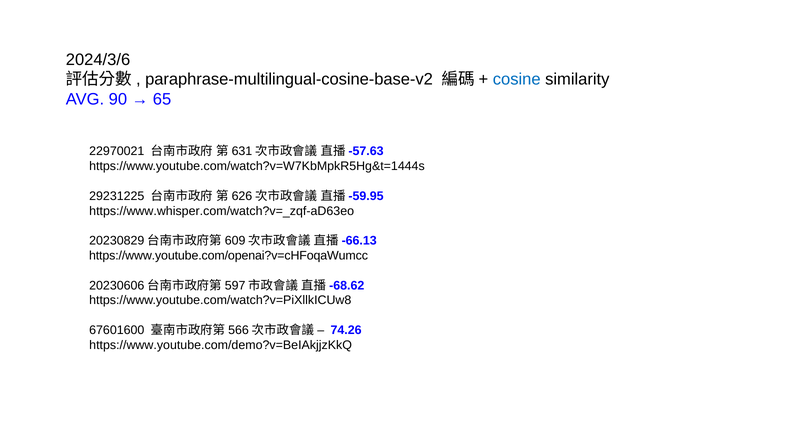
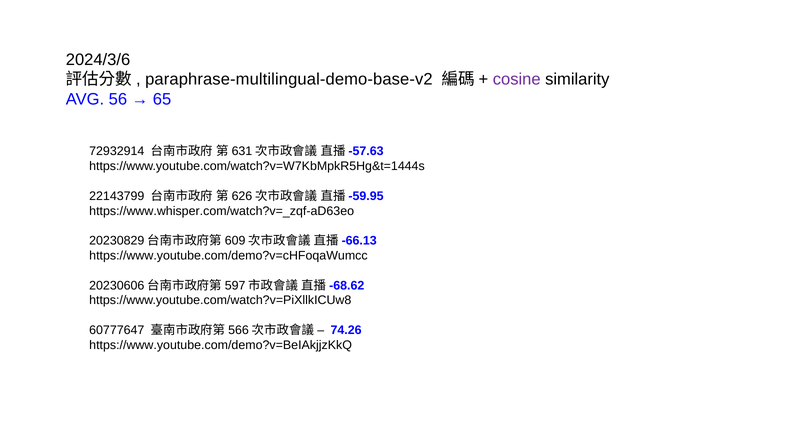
paraphrase-multilingual-cosine-base-v2: paraphrase-multilingual-cosine-base-v2 -> paraphrase-multilingual-demo-base-v2
cosine colour: blue -> purple
90: 90 -> 56
22970021: 22970021 -> 72932914
29231225: 29231225 -> 22143799
https://www.youtube.com/openai?v=cHFoqaWumcc: https://www.youtube.com/openai?v=cHFoqaWumcc -> https://www.youtube.com/demo?v=cHFoqaWumcc
67601600: 67601600 -> 60777647
